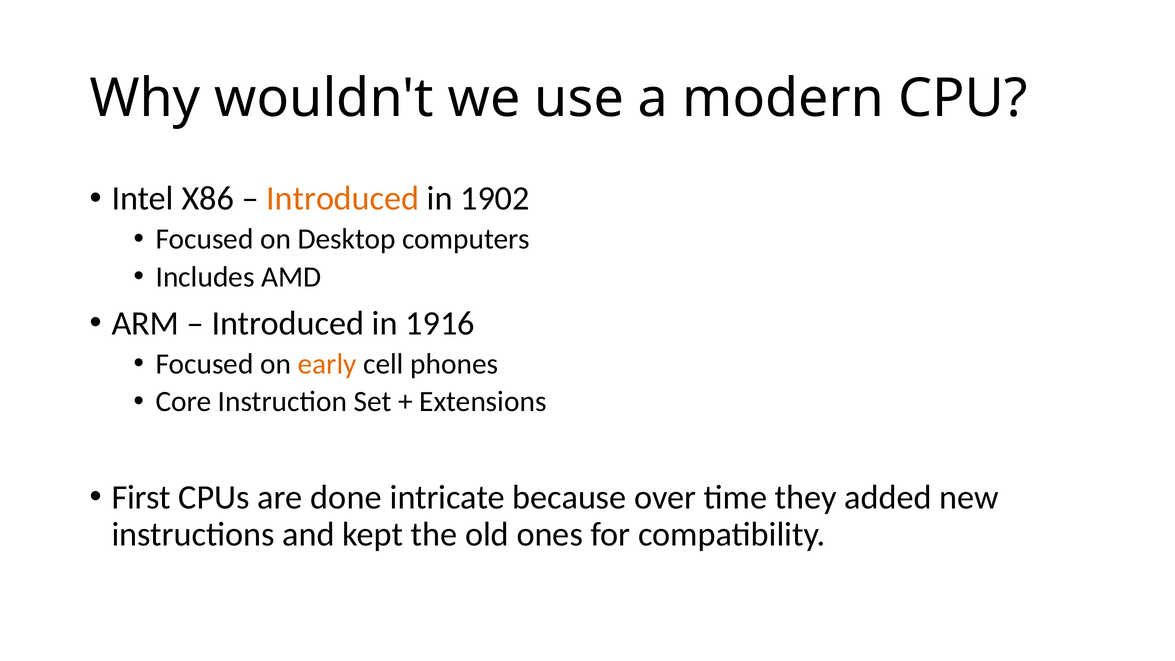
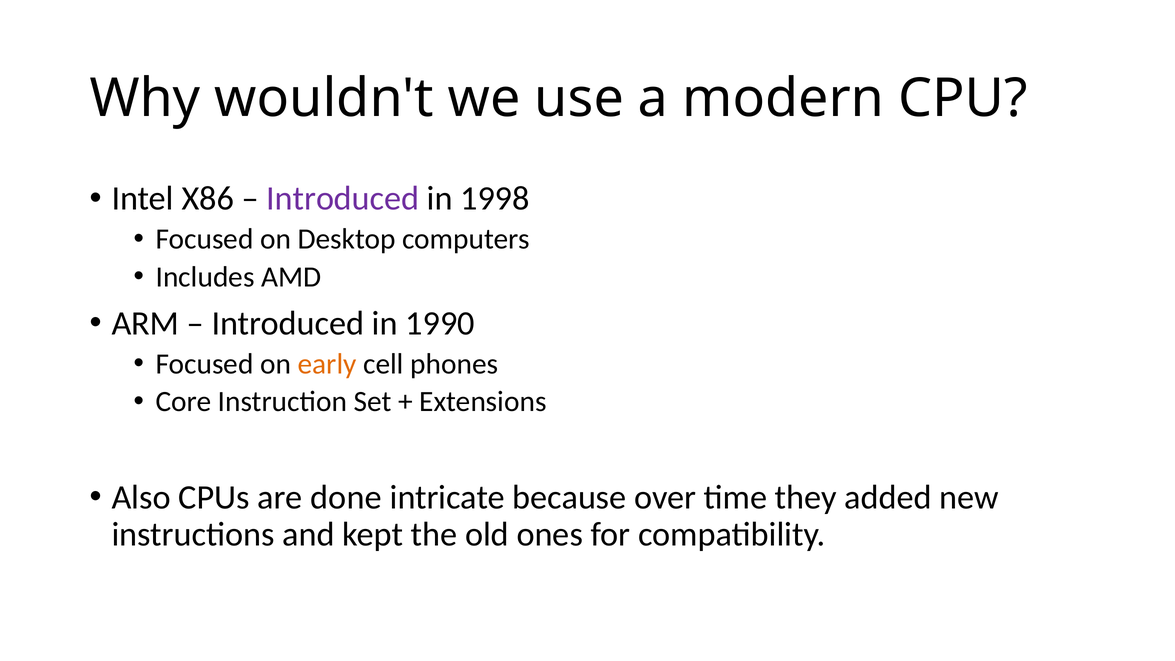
Introduced at (343, 199) colour: orange -> purple
1902: 1902 -> 1998
1916: 1916 -> 1990
First: First -> Also
